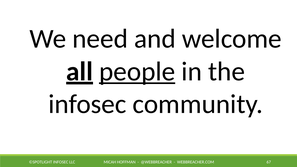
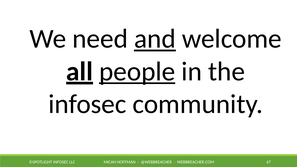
and underline: none -> present
